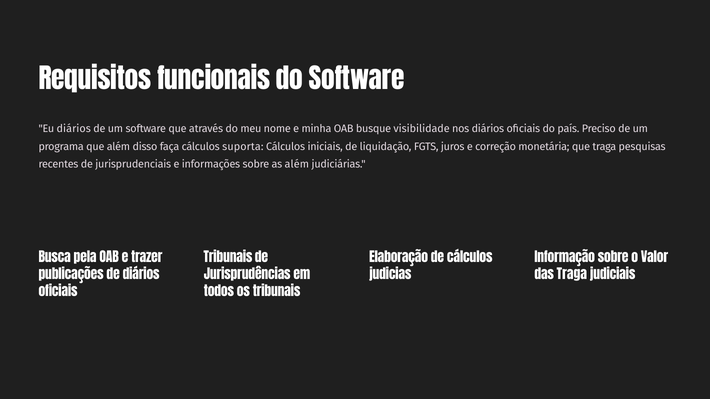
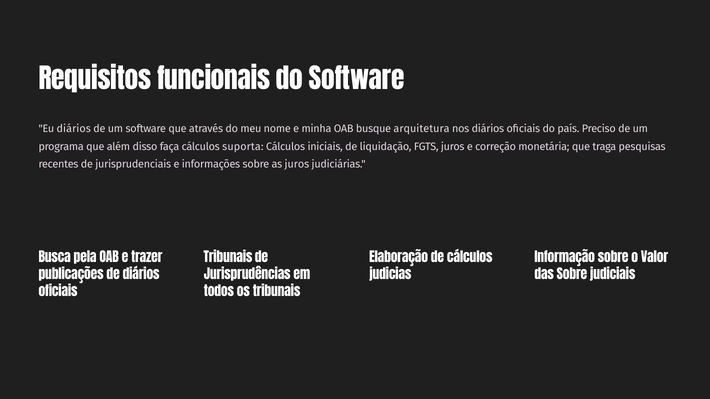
visibilidade: visibilidade -> arquitetura
as além: além -> juros
das Traga: Traga -> Sobre
